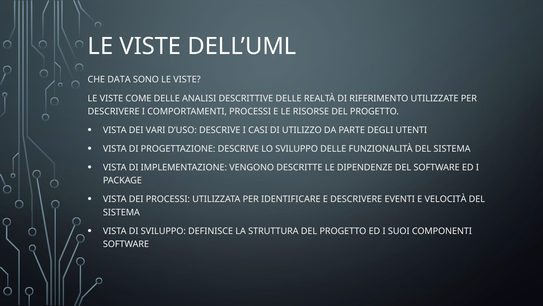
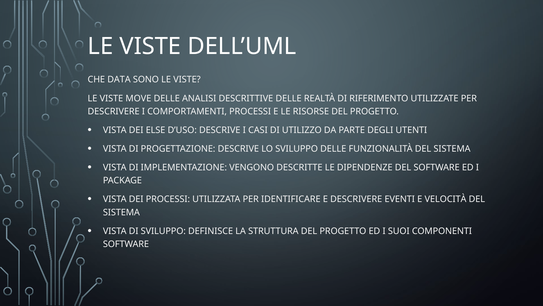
COME: COME -> MOVE
VARI: VARI -> ELSE
